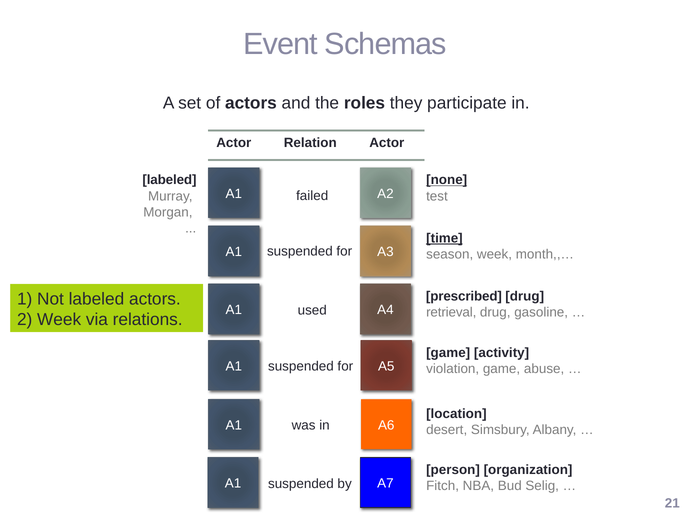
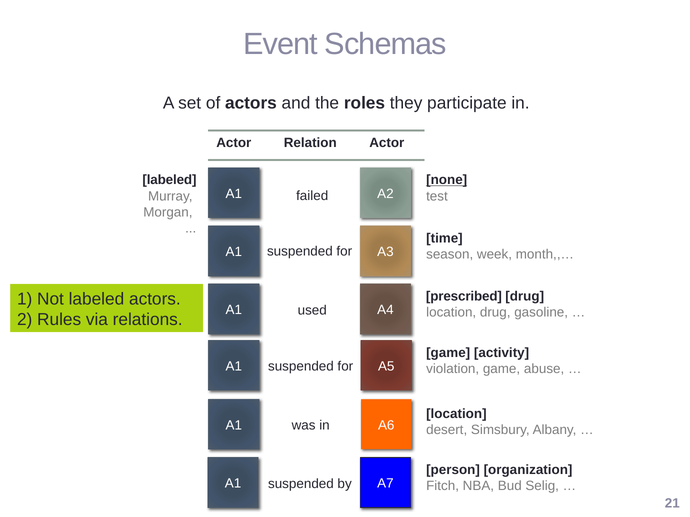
time underline: present -> none
retrieval at (451, 313): retrieval -> location
2 Week: Week -> Rules
